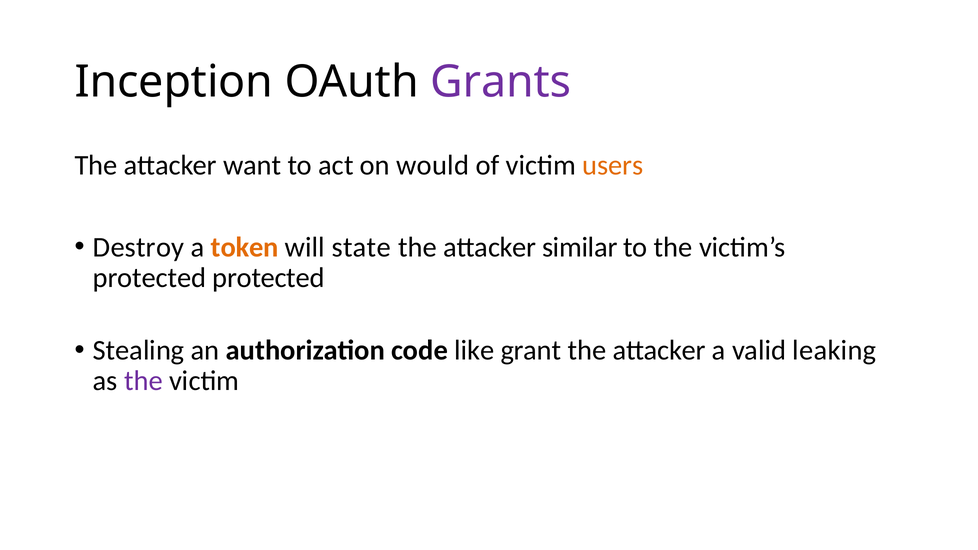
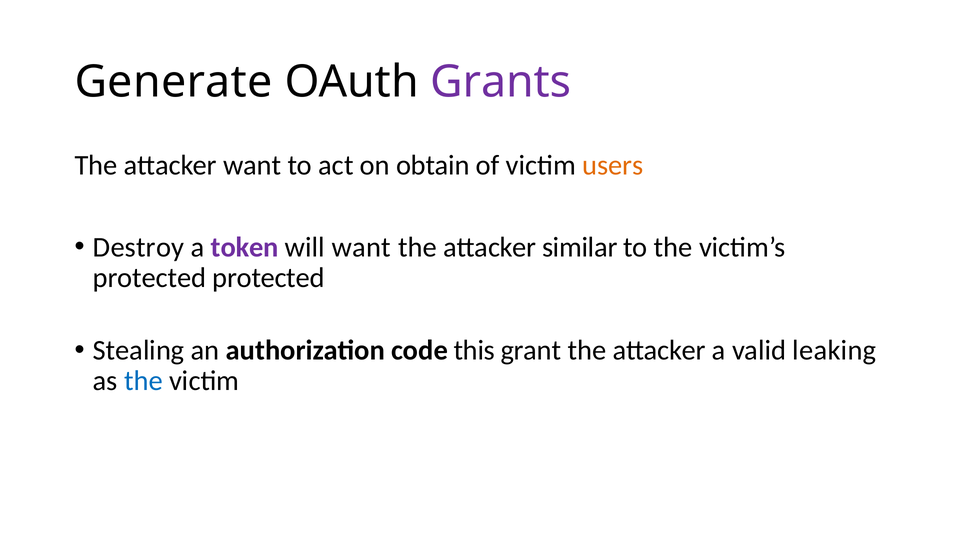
Inception: Inception -> Generate
would: would -> obtain
token colour: orange -> purple
will state: state -> want
like: like -> this
the at (143, 381) colour: purple -> blue
